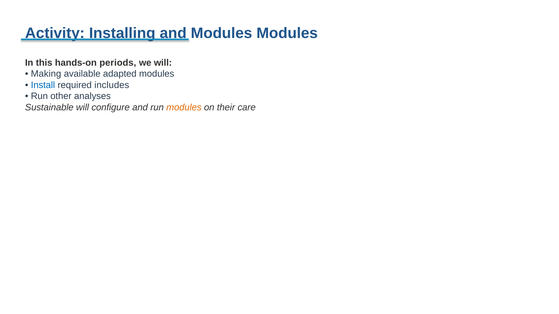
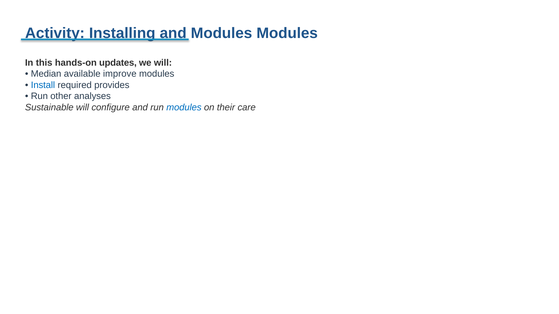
periods: periods -> updates
Making: Making -> Median
adapted: adapted -> improve
includes: includes -> provides
modules at (184, 108) colour: orange -> blue
